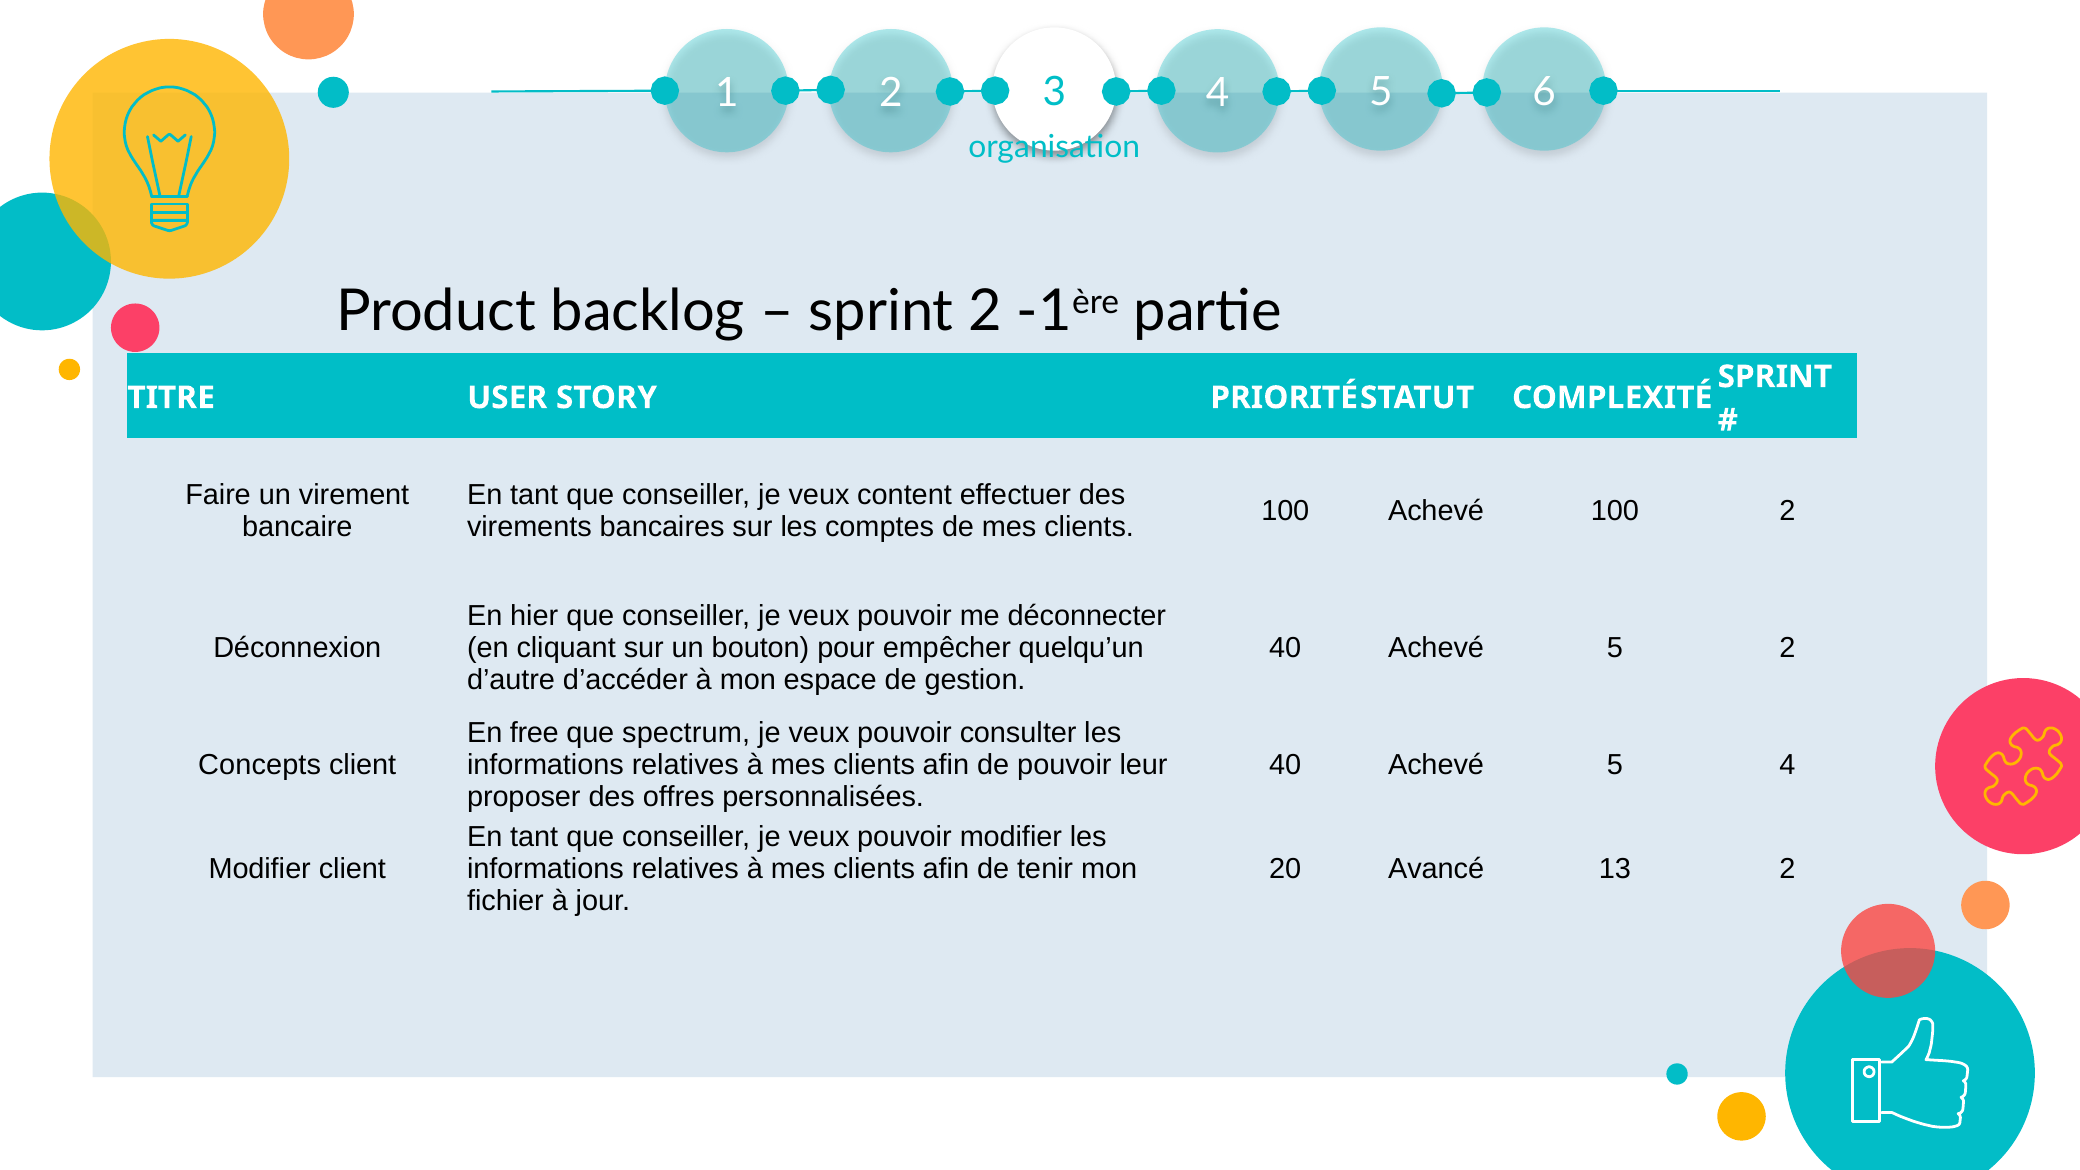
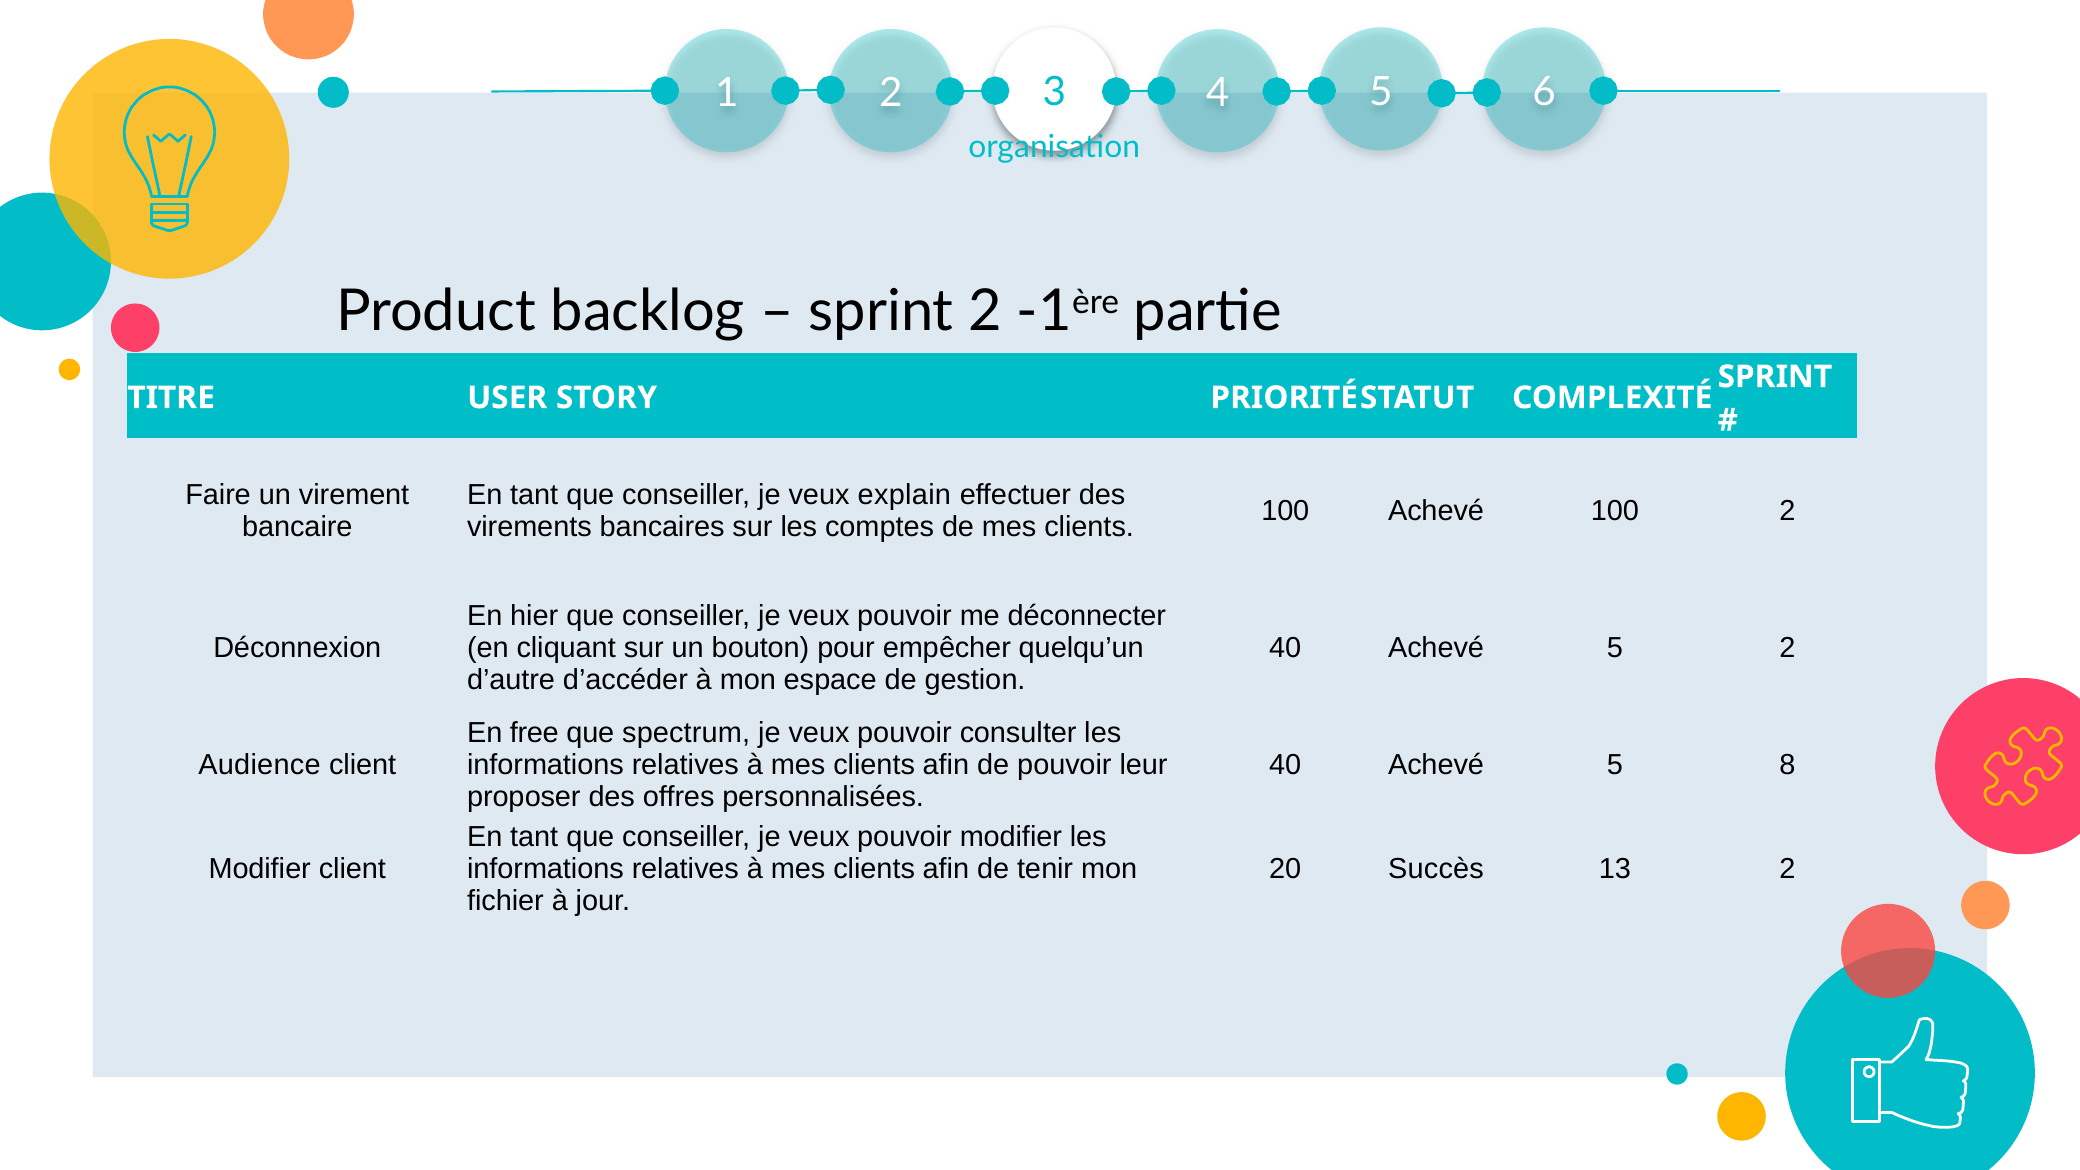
content: content -> explain
Concepts: Concepts -> Audience
5 4: 4 -> 8
Avancé: Avancé -> Succès
